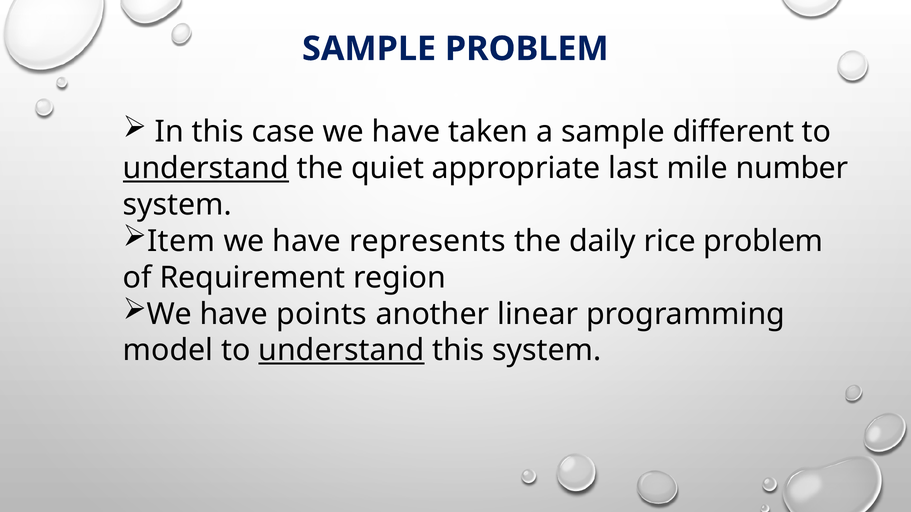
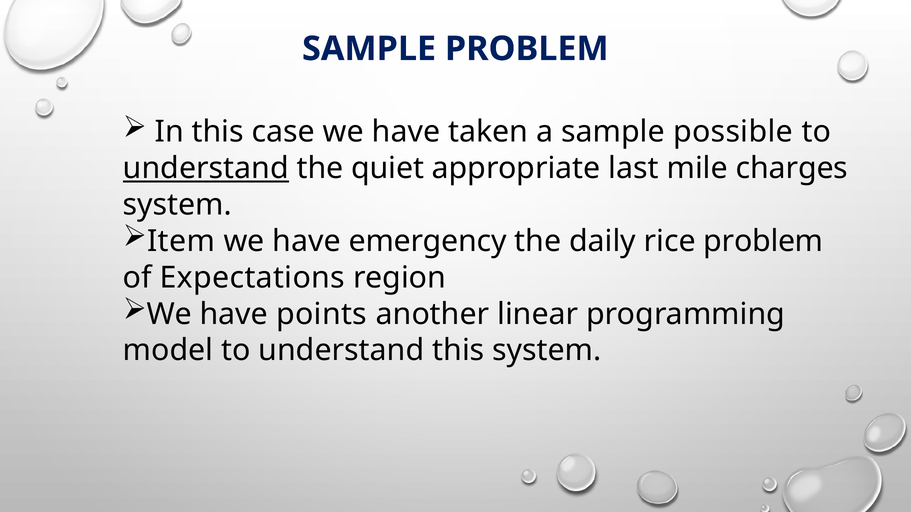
different: different -> possible
number: number -> charges
represents: represents -> emergency
Requirement: Requirement -> Expectations
understand at (341, 351) underline: present -> none
